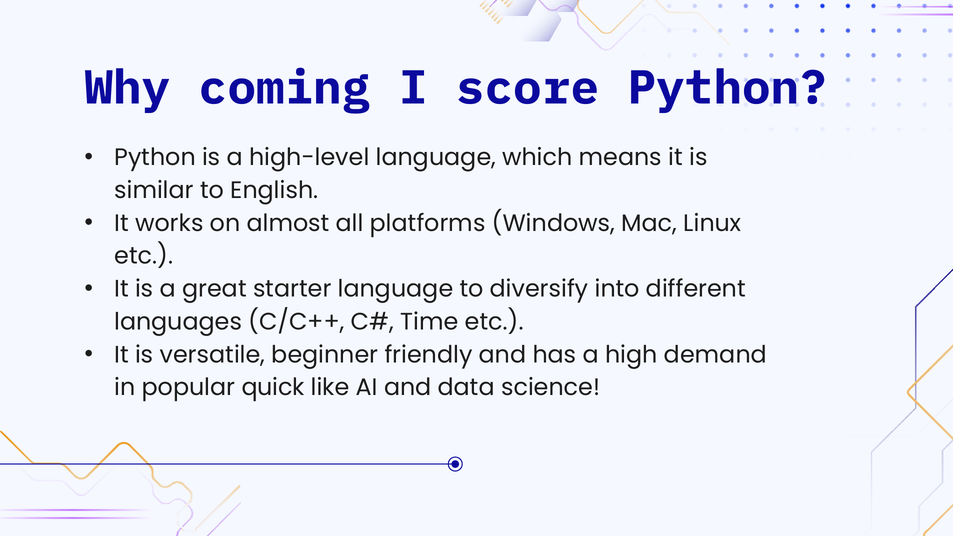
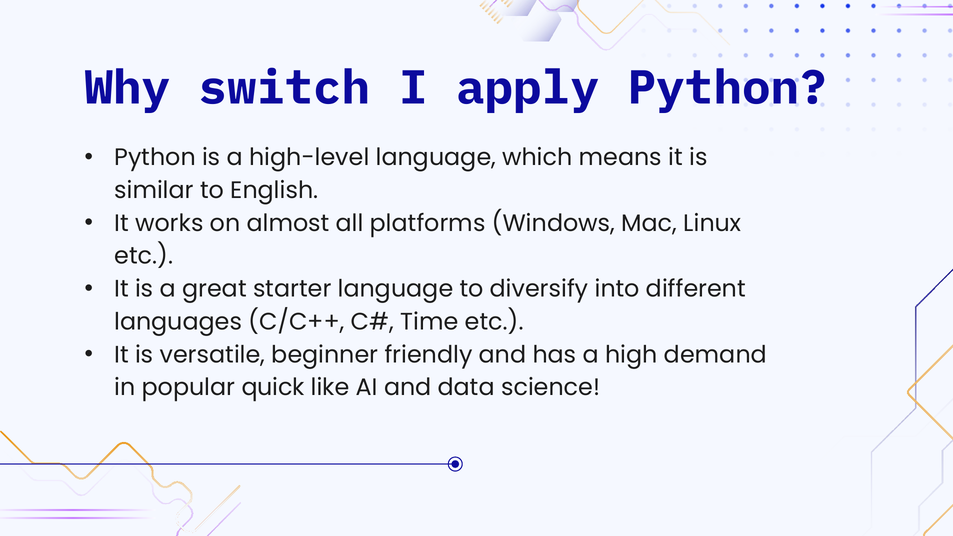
coming: coming -> switch
score: score -> apply
